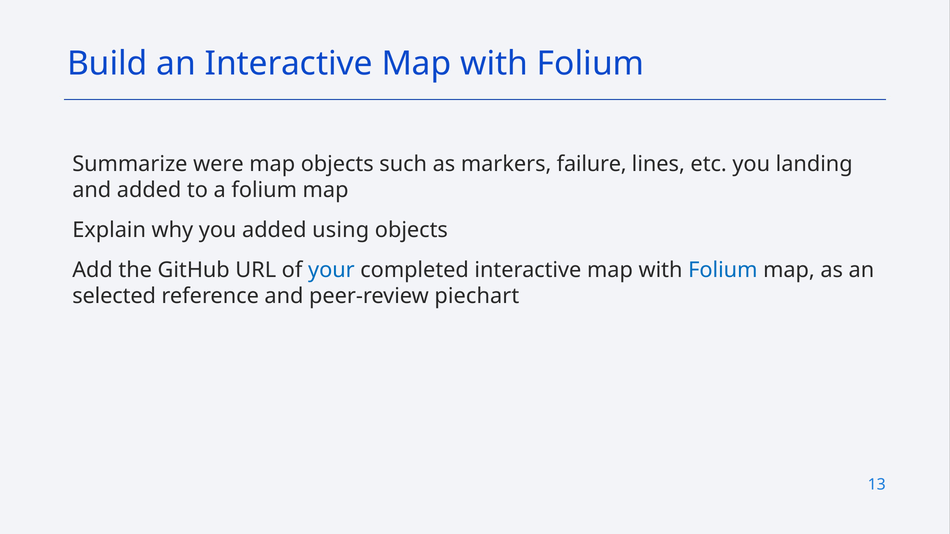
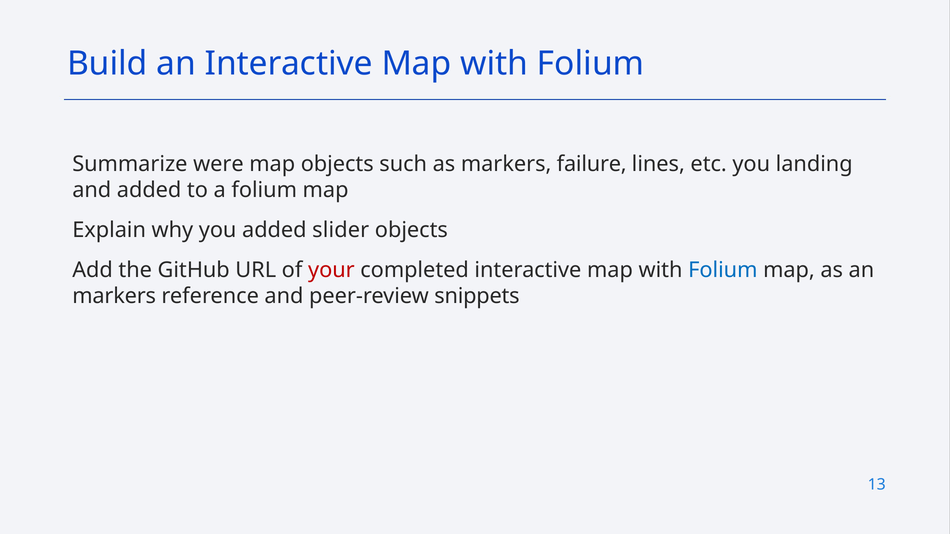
using: using -> slider
your colour: blue -> red
selected at (114, 296): selected -> markers
piechart: piechart -> snippets
